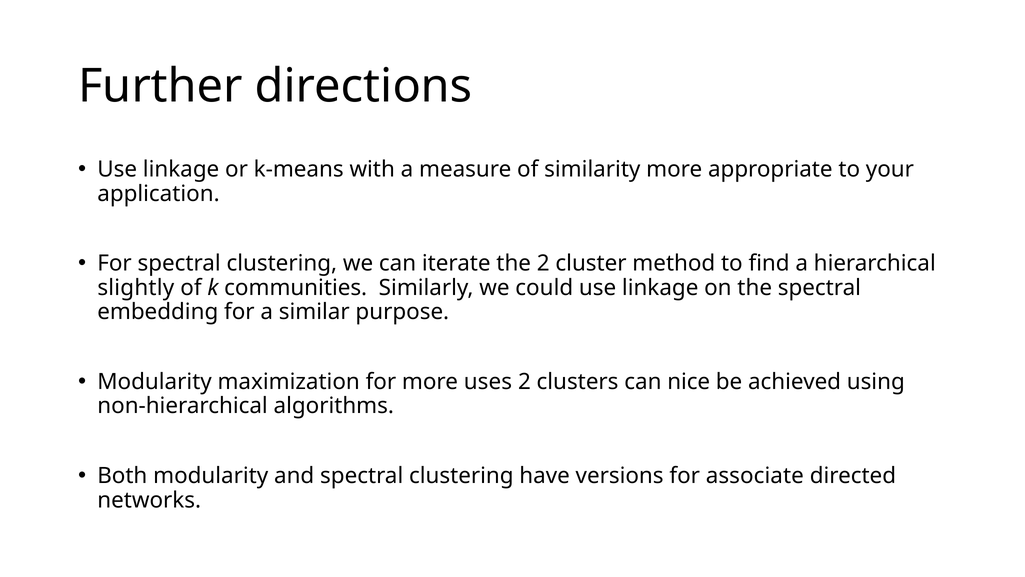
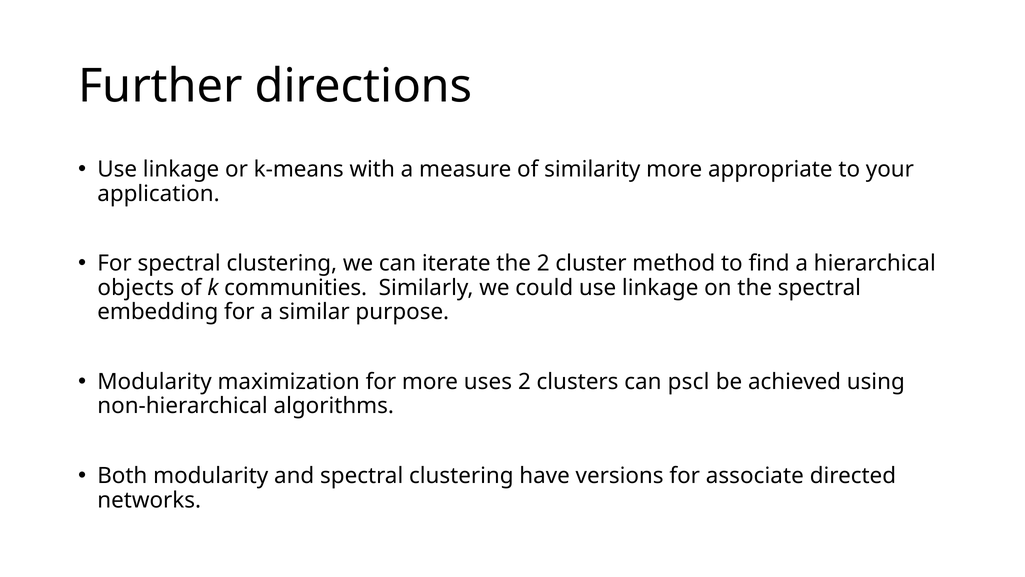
slightly: slightly -> objects
nice: nice -> pscl
